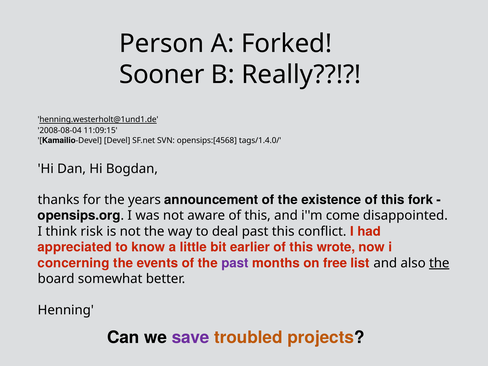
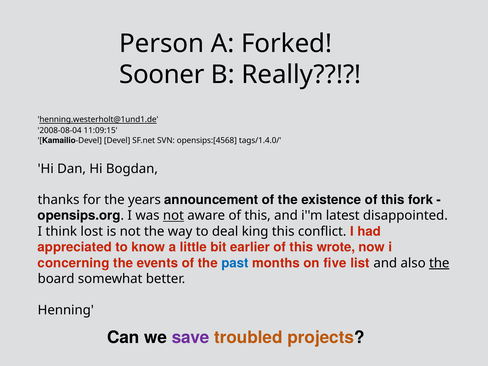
not at (173, 216) underline: none -> present
come: come -> latest
risk: risk -> lost
deal past: past -> king
past at (235, 263) colour: purple -> blue
free: free -> five
